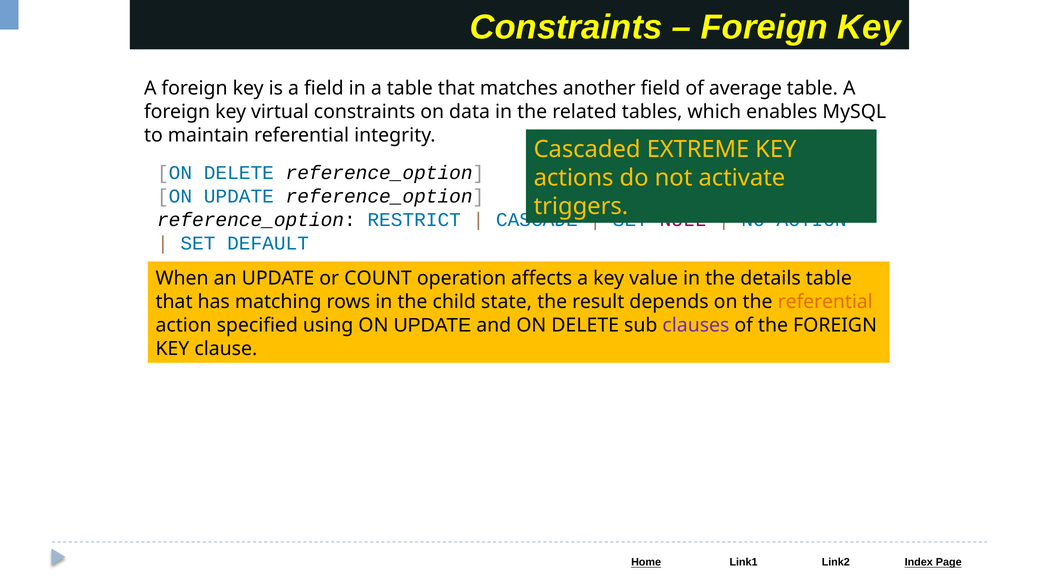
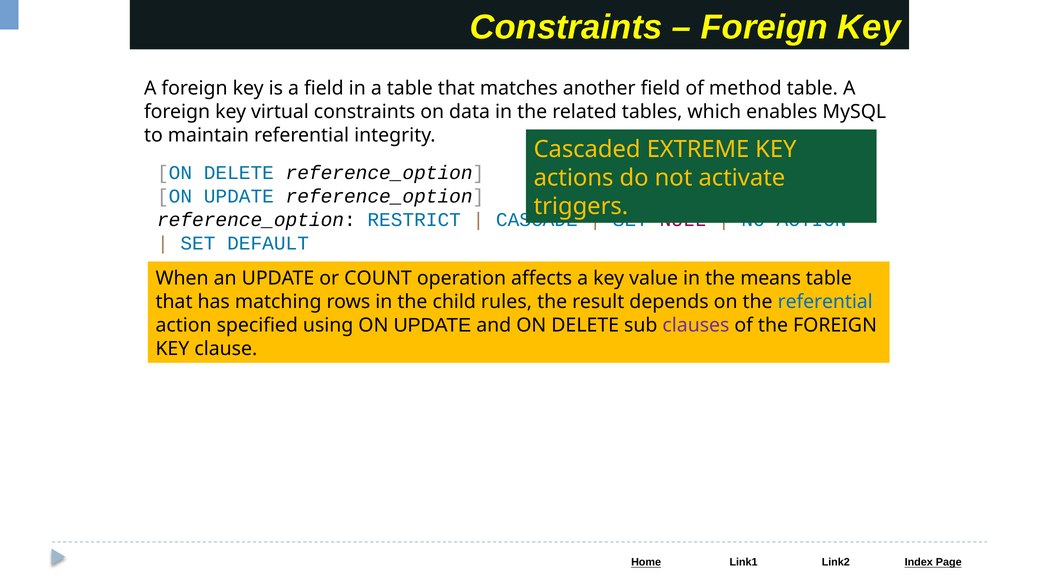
average: average -> method
details: details -> means
state: state -> rules
referential at (825, 302) colour: orange -> blue
